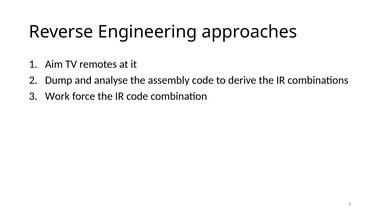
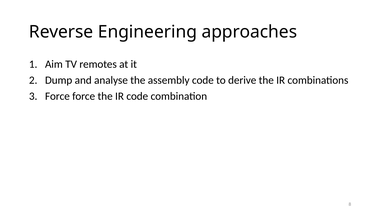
Work at (57, 96): Work -> Force
